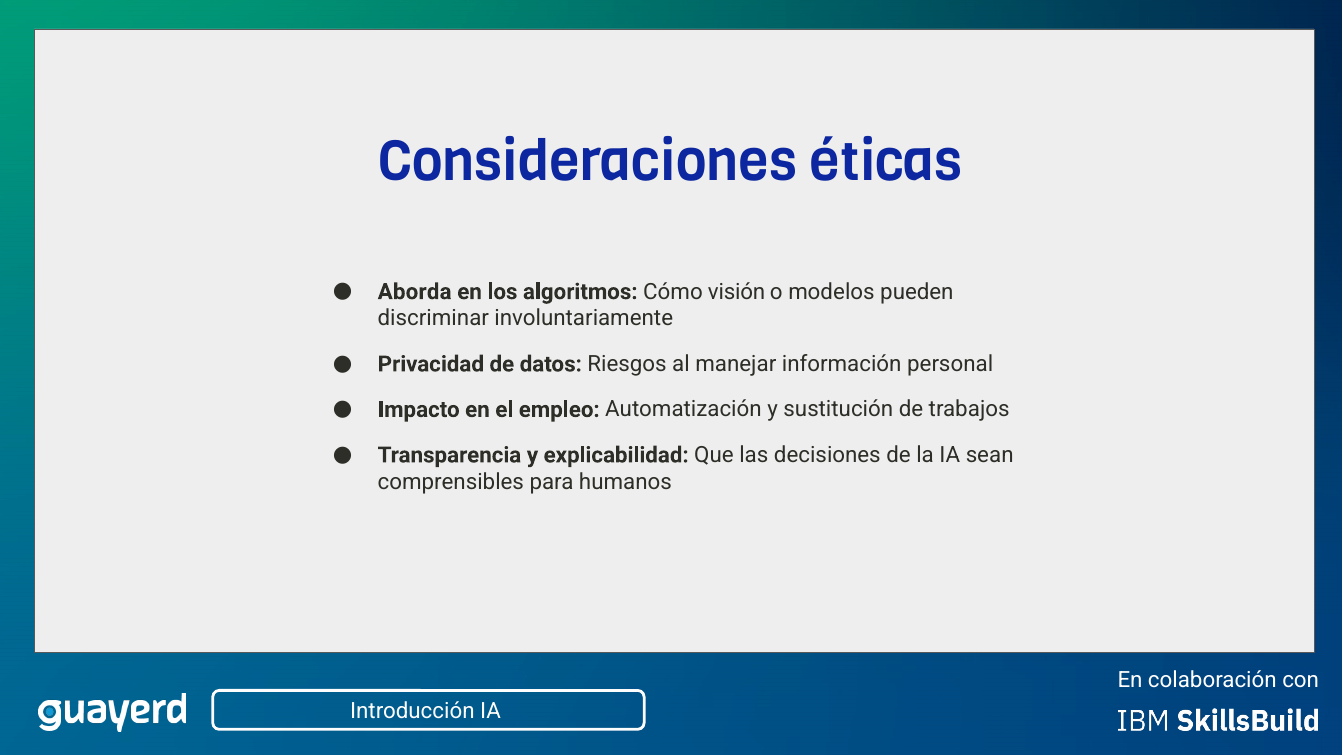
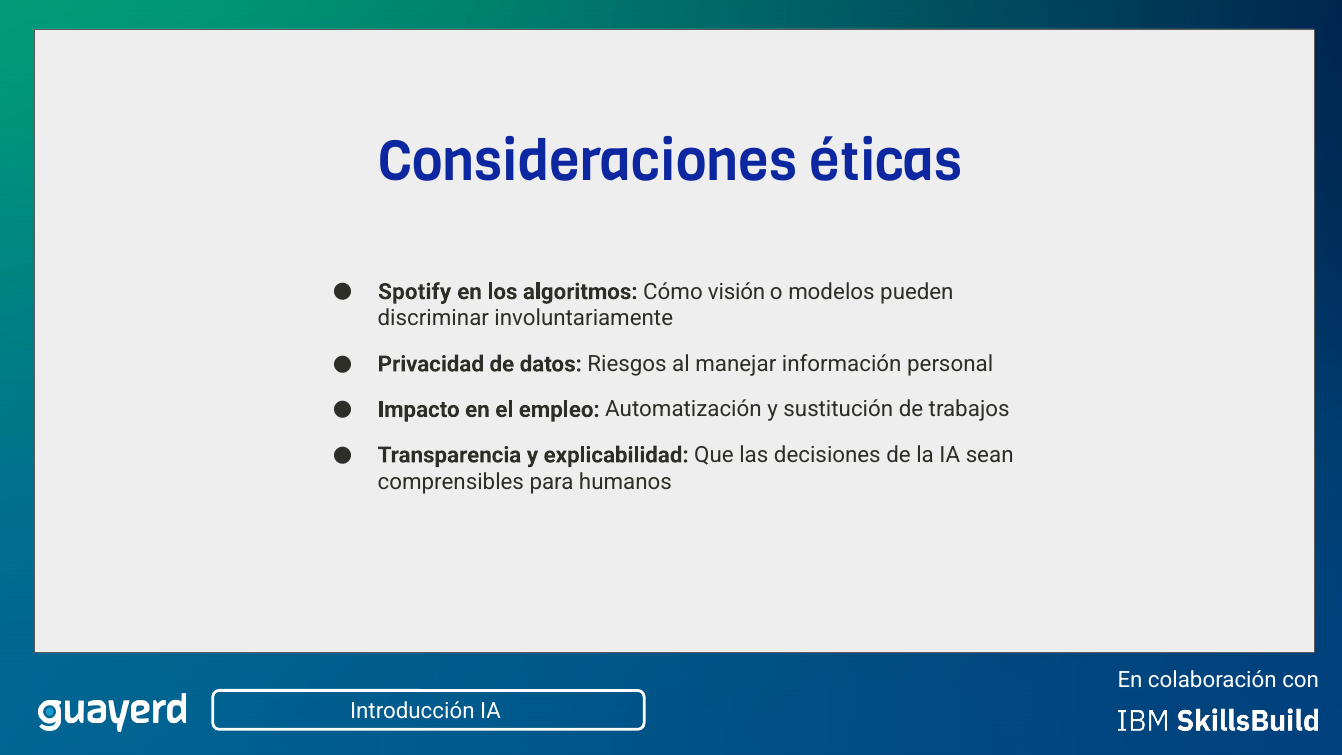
Aborda: Aborda -> Spotify
